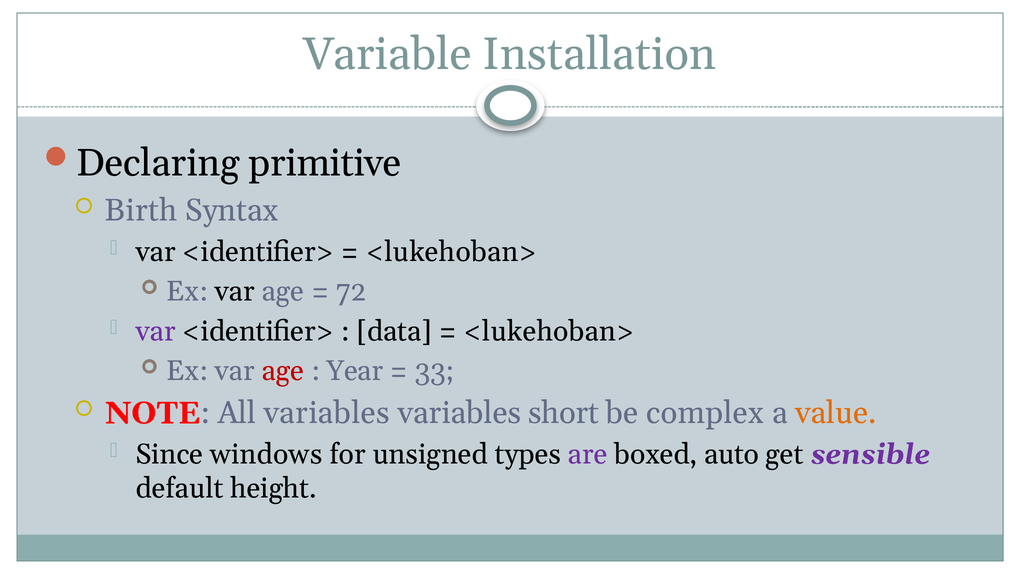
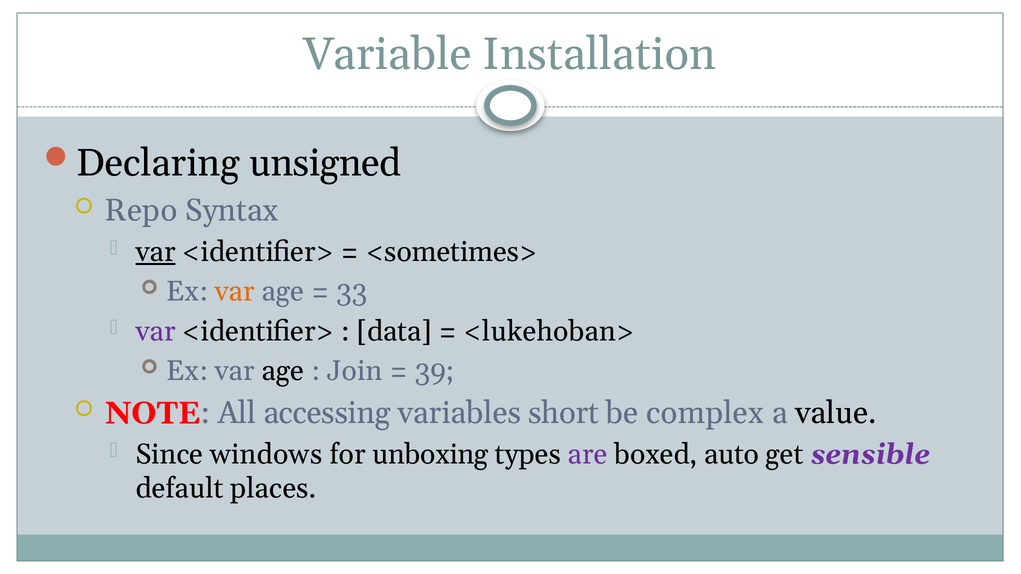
primitive: primitive -> unsigned
Birth: Birth -> Repo
var at (156, 252) underline: none -> present
<lukehoban> at (452, 252): <lukehoban> -> <sometimes>
var at (235, 292) colour: black -> orange
72: 72 -> 33
age at (283, 371) colour: red -> black
Year: Year -> Join
33: 33 -> 39
All variables: variables -> accessing
value colour: orange -> black
unsigned: unsigned -> unboxing
height: height -> places
